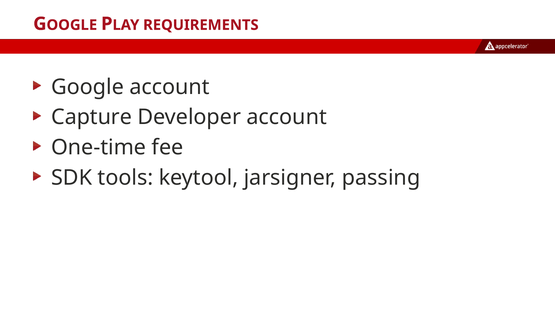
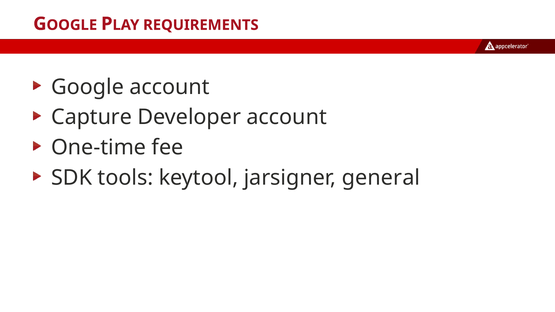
passing: passing -> general
